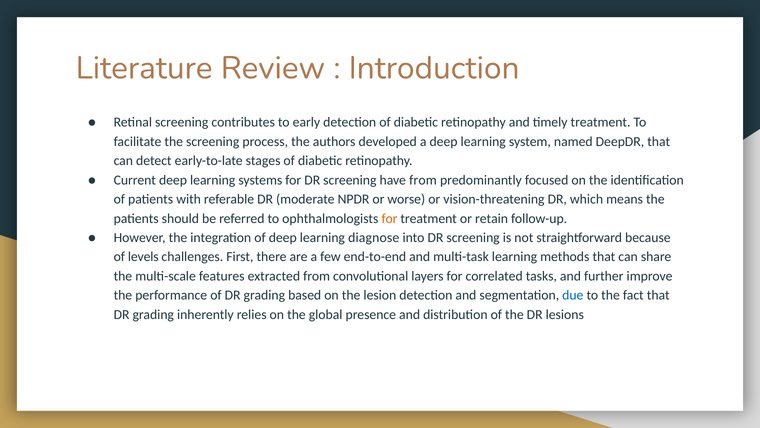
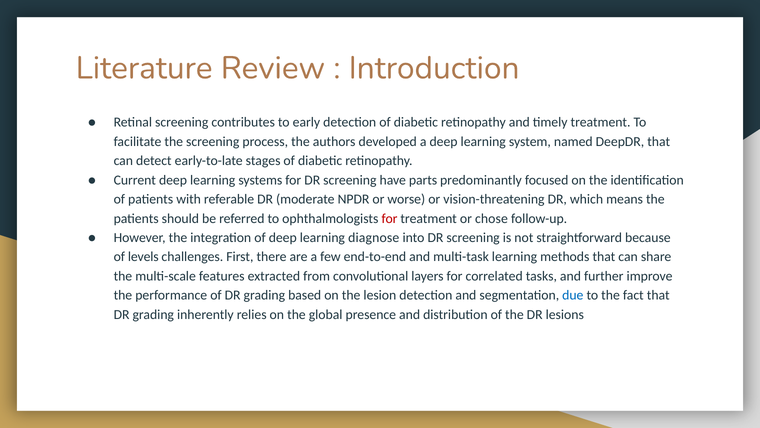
have from: from -> parts
for at (390, 218) colour: orange -> red
retain: retain -> chose
